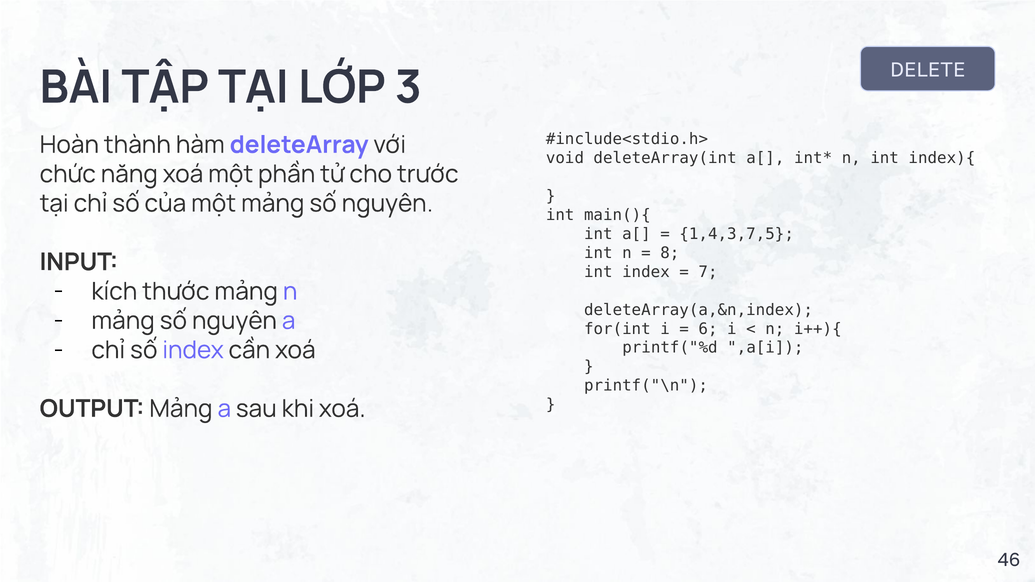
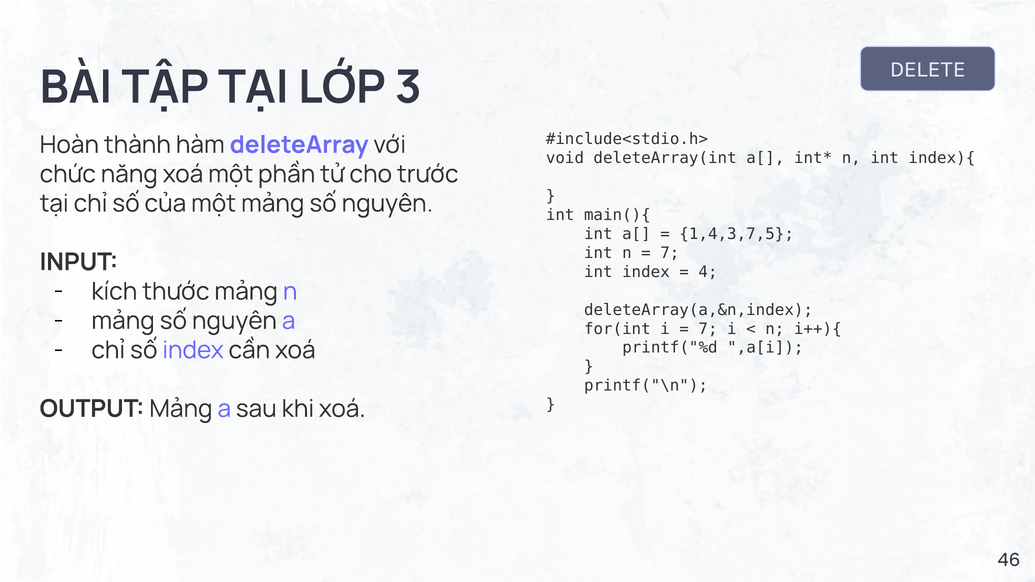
8 at (670, 253): 8 -> 7
7: 7 -> 4
6 at (708, 329): 6 -> 7
